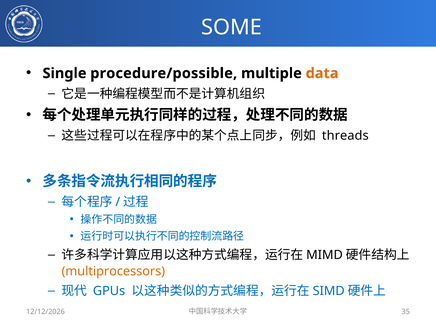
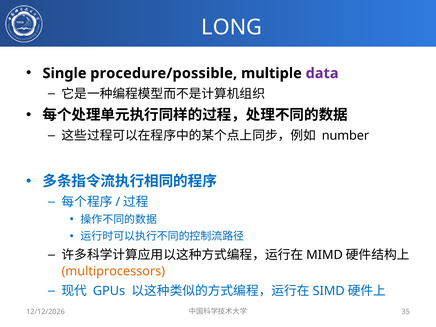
SOME: SOME -> LONG
data colour: orange -> purple
threads: threads -> number
